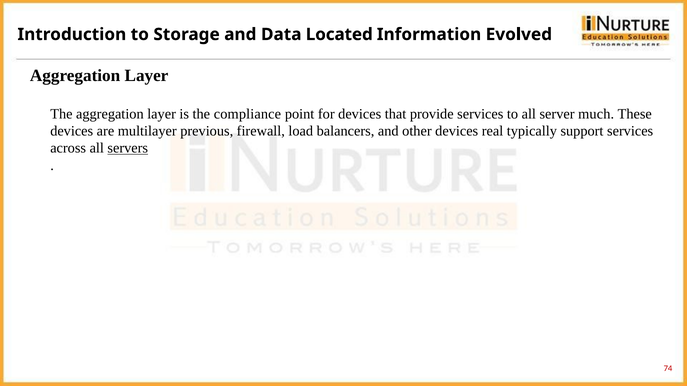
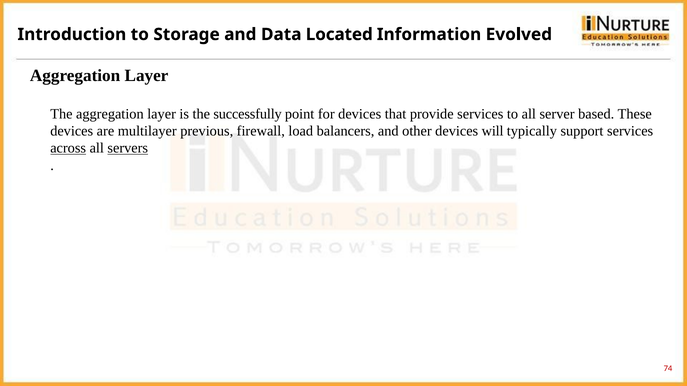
compliance: compliance -> successfully
much: much -> based
real: real -> will
across underline: none -> present
